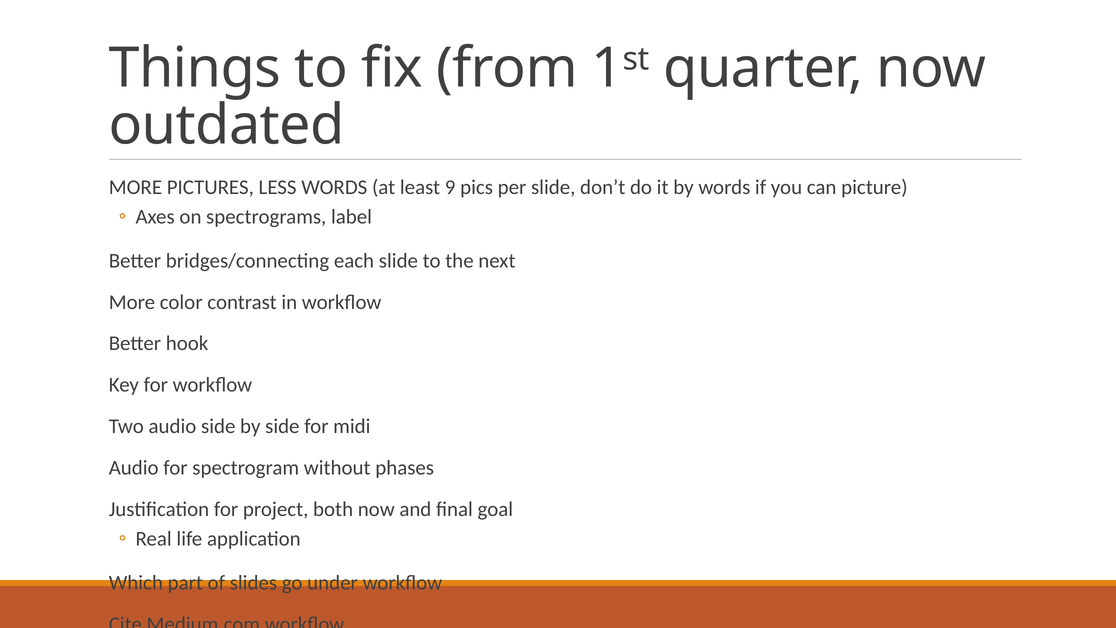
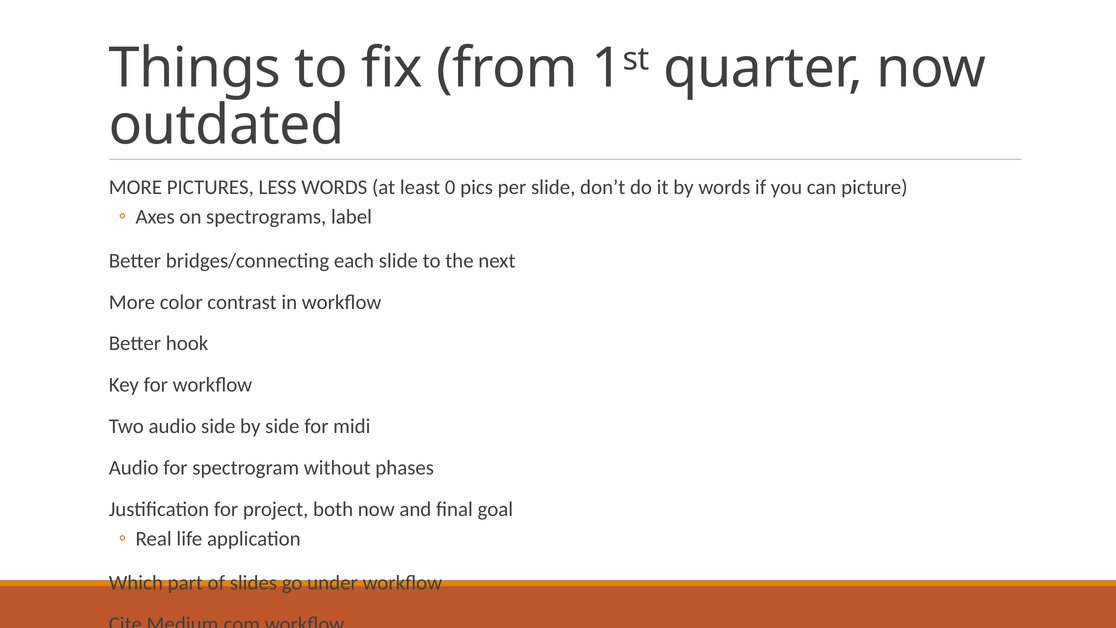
9: 9 -> 0
